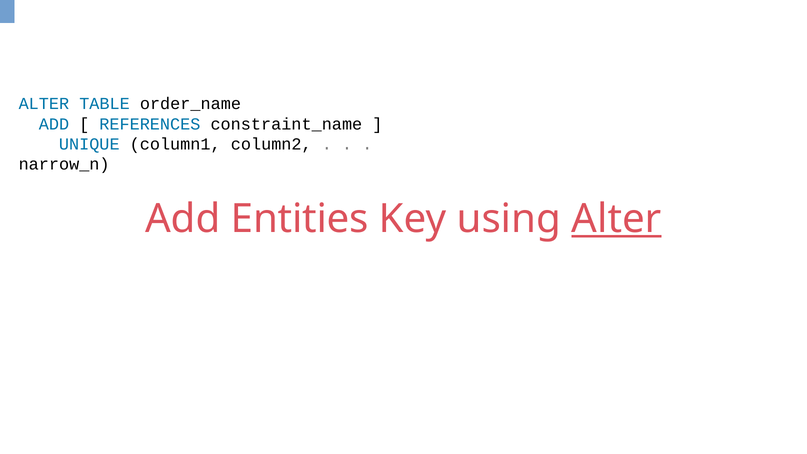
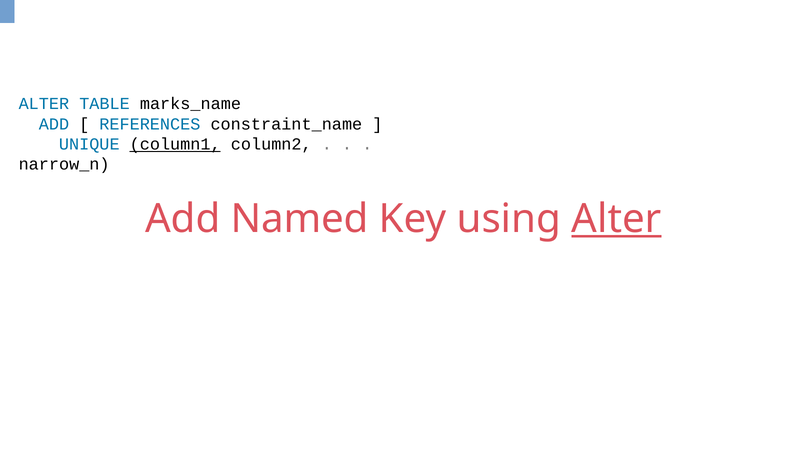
order_name: order_name -> marks_name
column1 underline: none -> present
Entities: Entities -> Named
